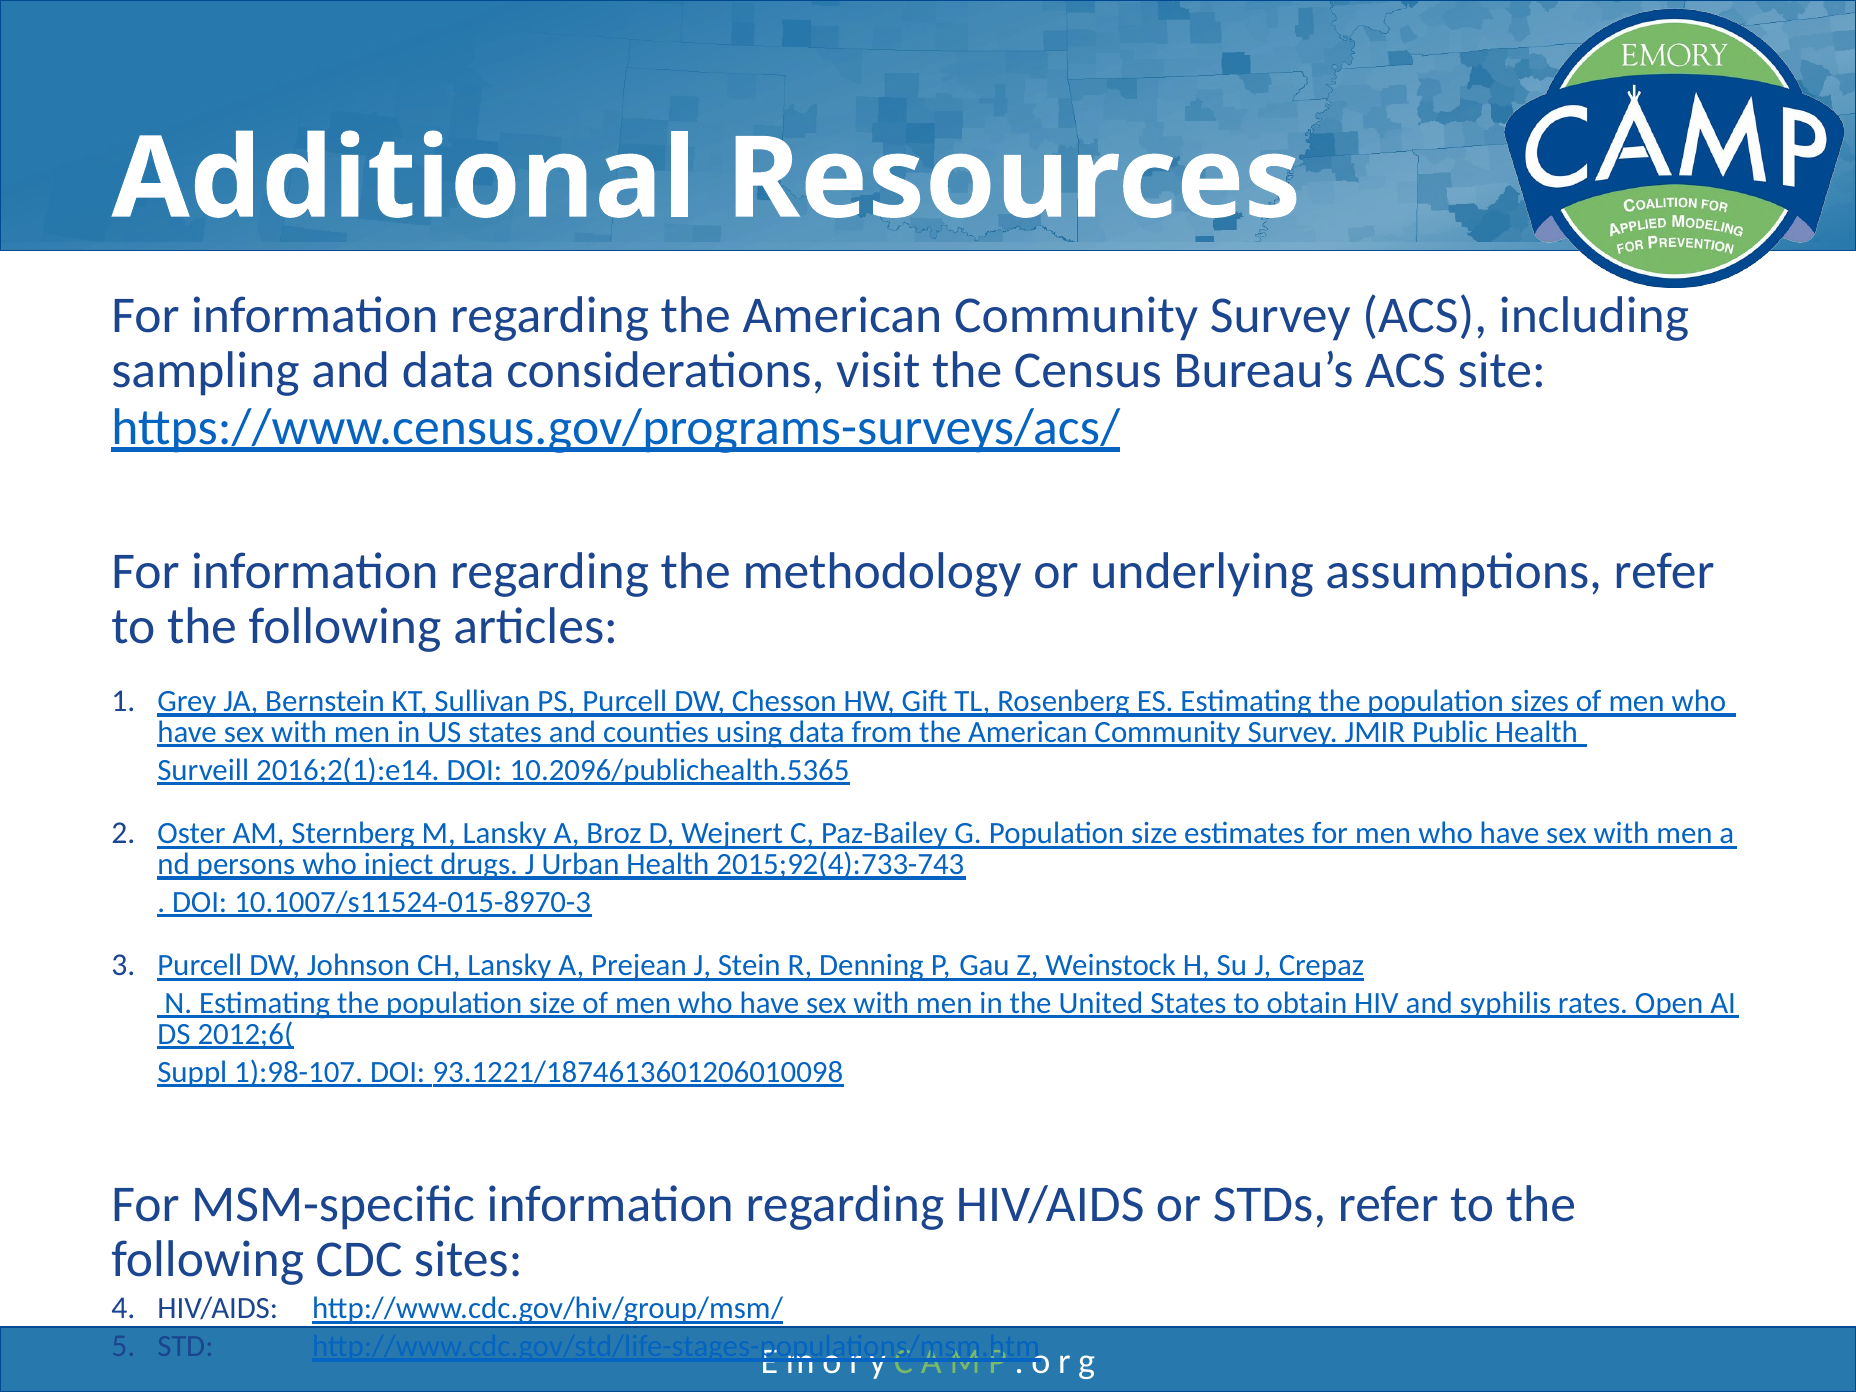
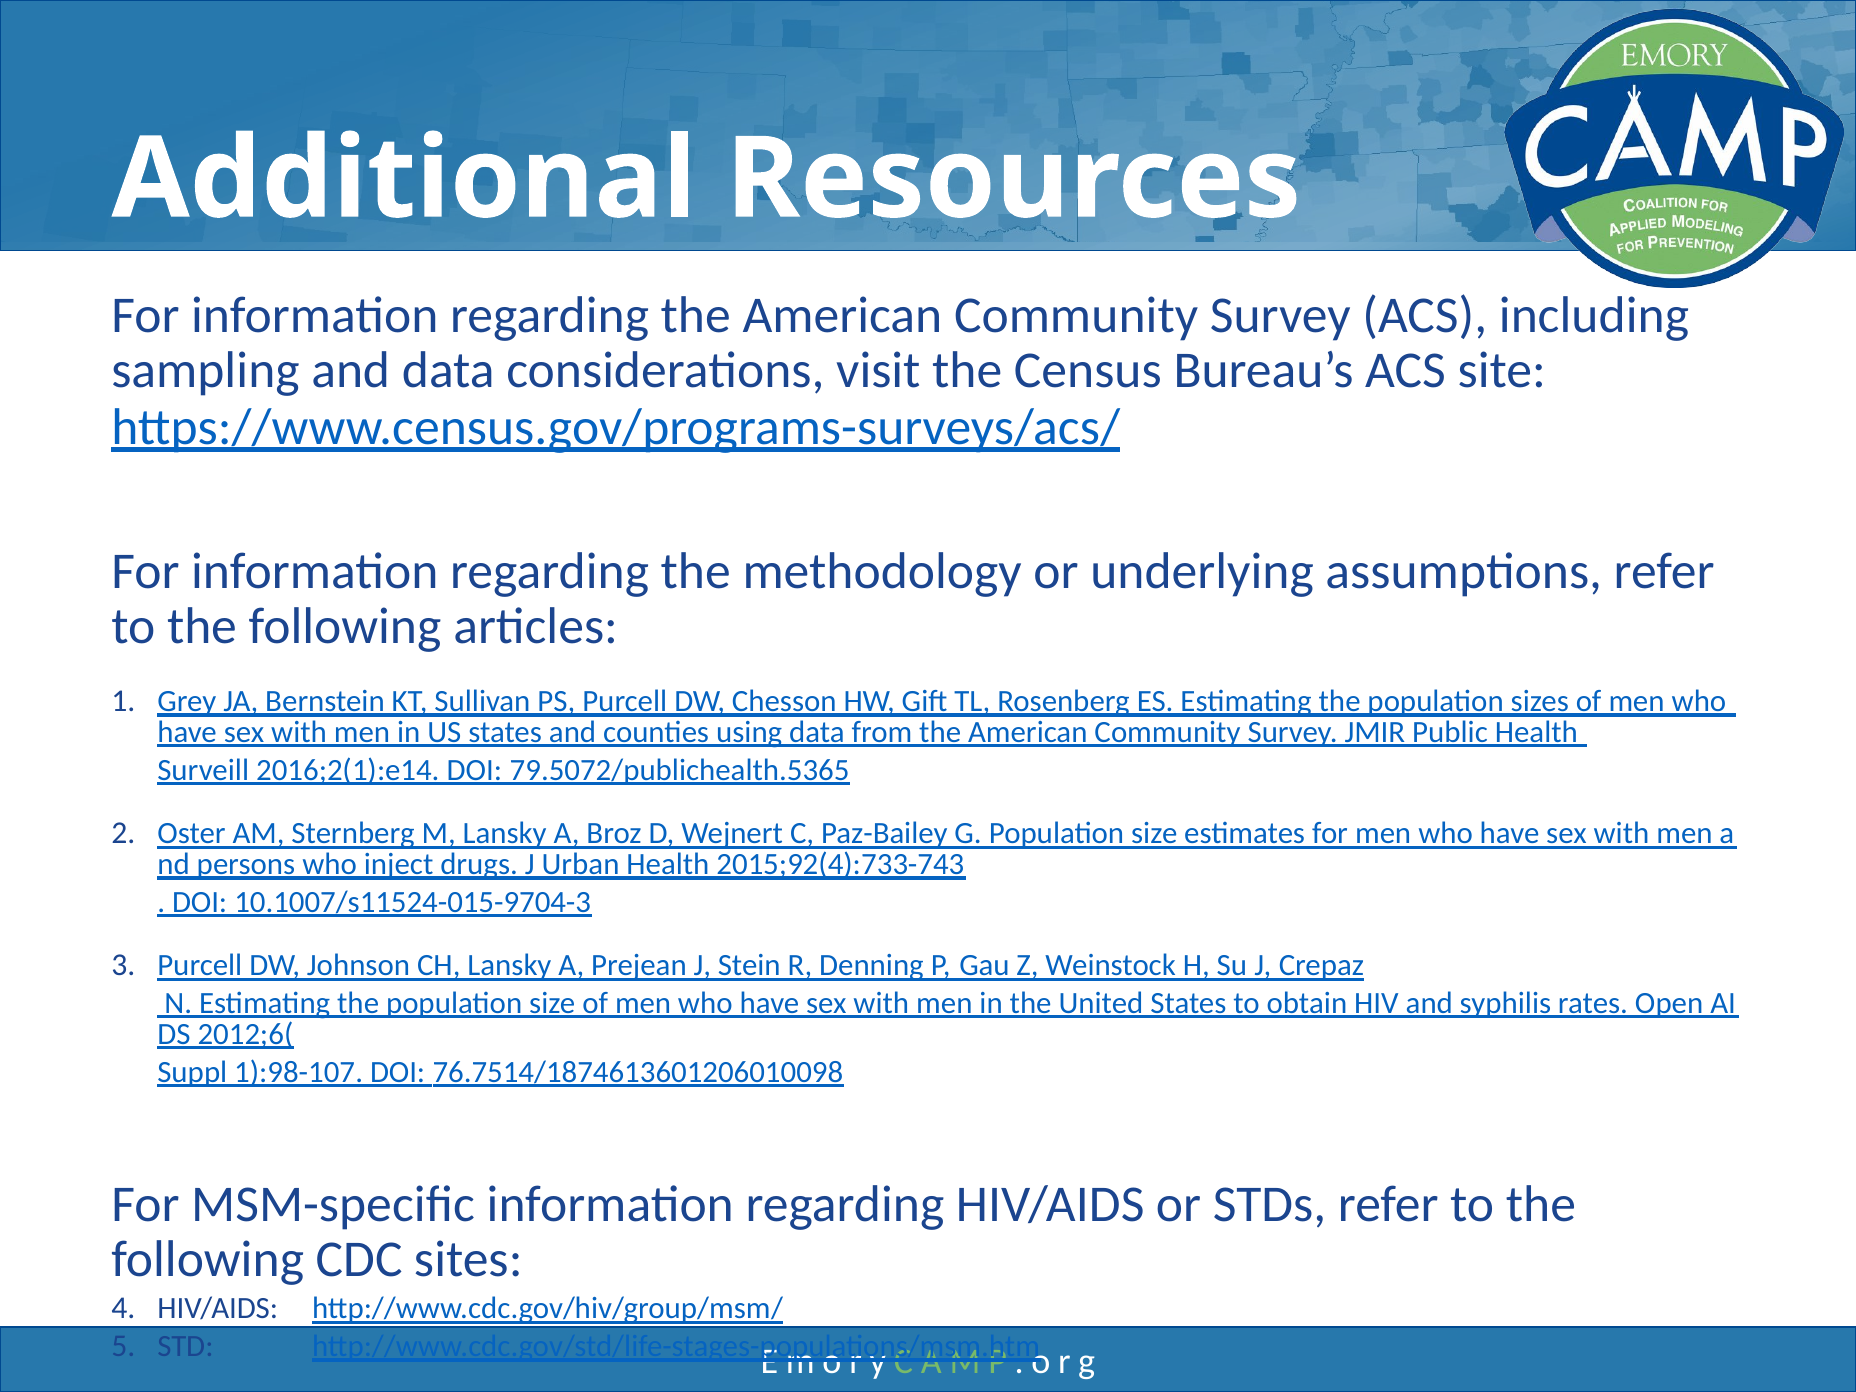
10.2096/publichealth.5365: 10.2096/publichealth.5365 -> 79.5072/publichealth.5365
10.1007/s11524-015-8970-3: 10.1007/s11524-015-8970-3 -> 10.1007/s11524-015-9704-3
93.1221/1874613601206010098: 93.1221/1874613601206010098 -> 76.7514/1874613601206010098
